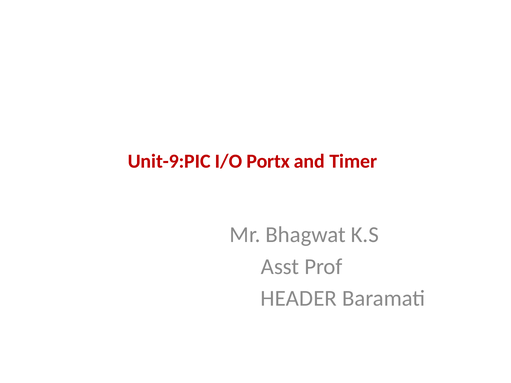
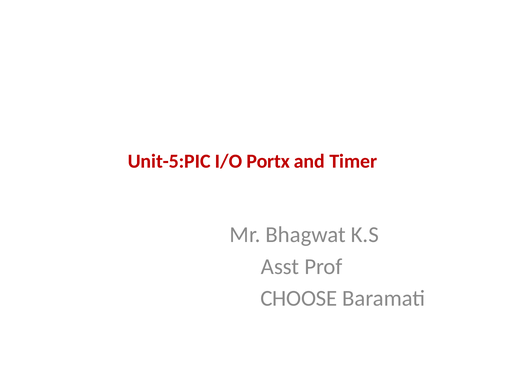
Unit-9:PIC: Unit-9:PIC -> Unit-5:PIC
HEADER: HEADER -> CHOOSE
